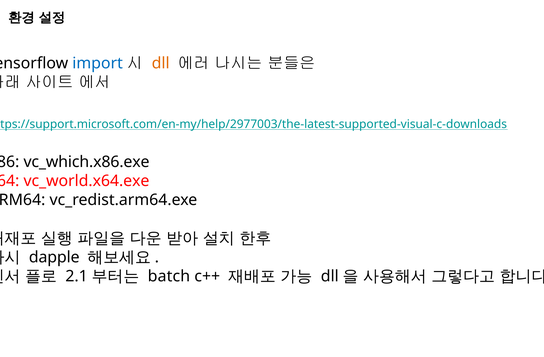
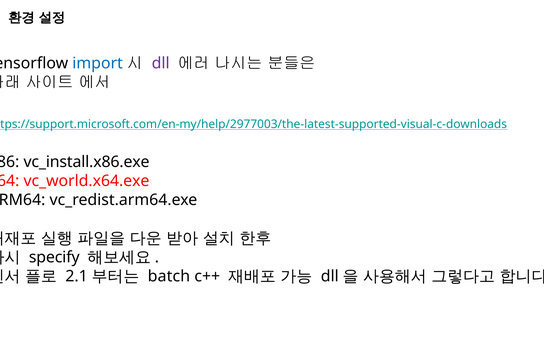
dll at (161, 63) colour: orange -> purple
vc_which.x86.exe: vc_which.x86.exe -> vc_install.x86.exe
dapple: dapple -> specify
